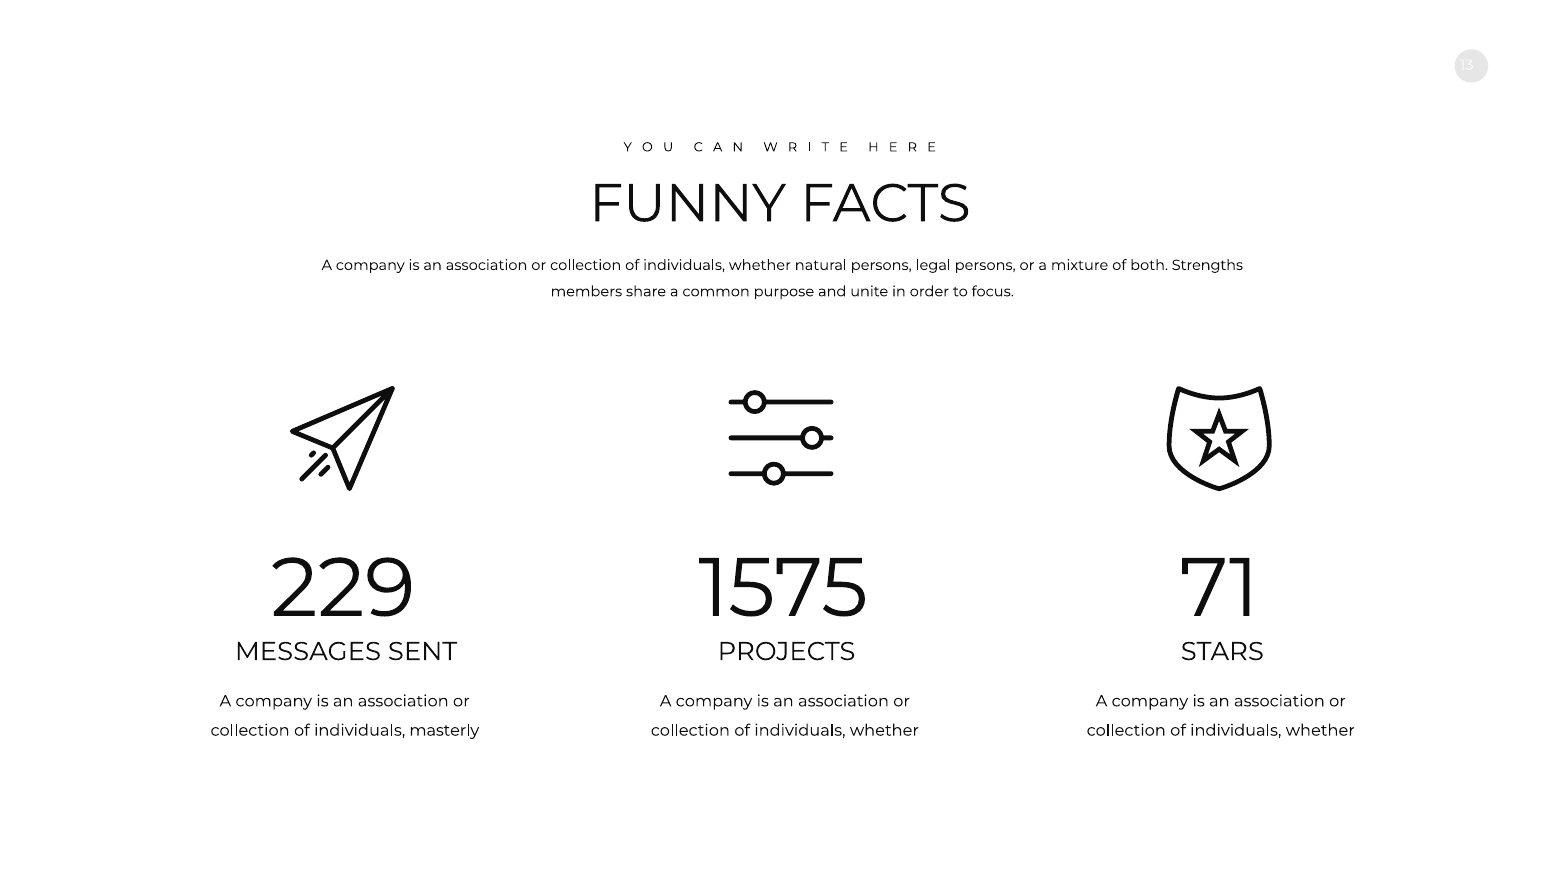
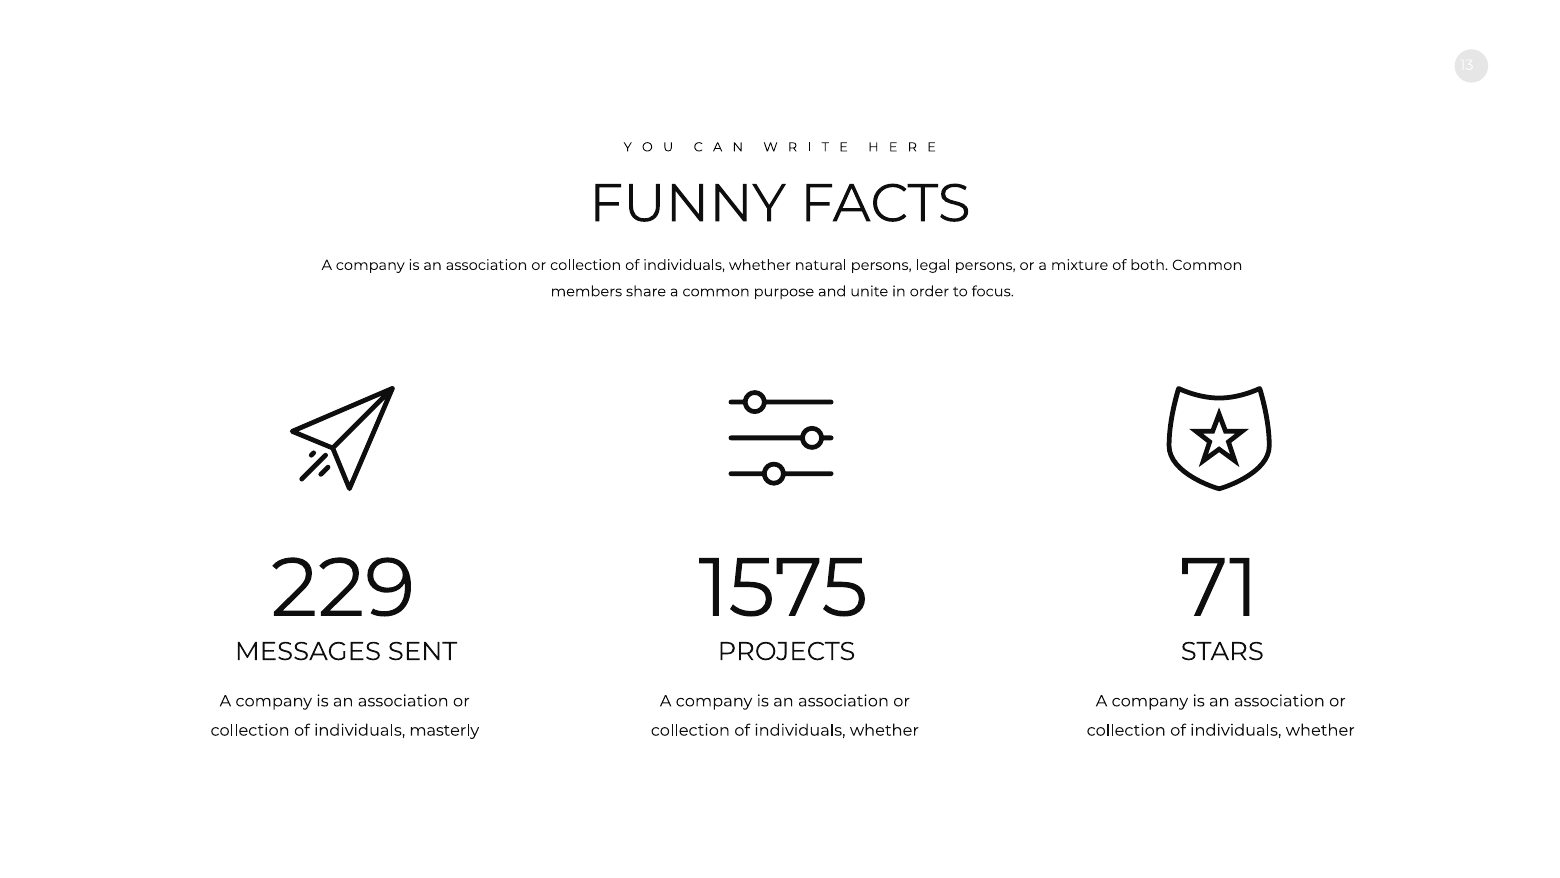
both Strengths: Strengths -> Common
